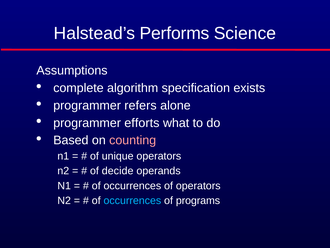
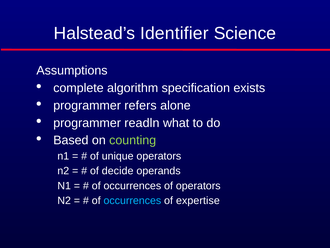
Performs: Performs -> Identifier
efforts: efforts -> readln
counting colour: pink -> light green
programs: programs -> expertise
